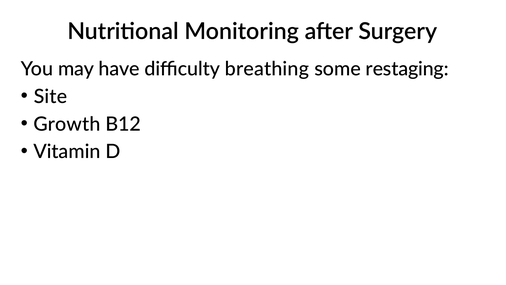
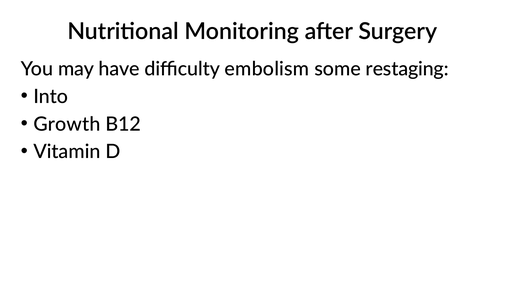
breathing: breathing -> embolism
Site: Site -> Into
